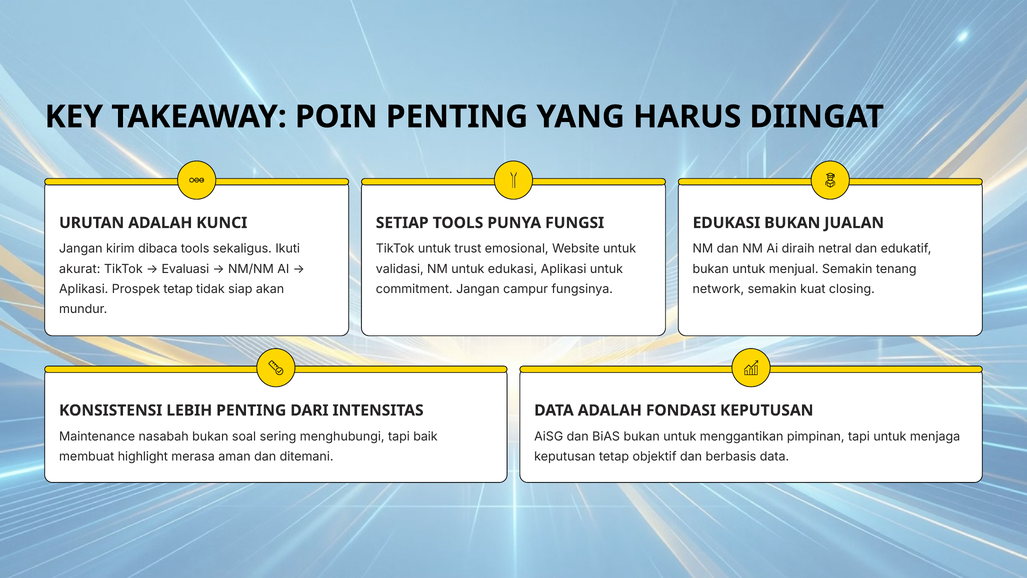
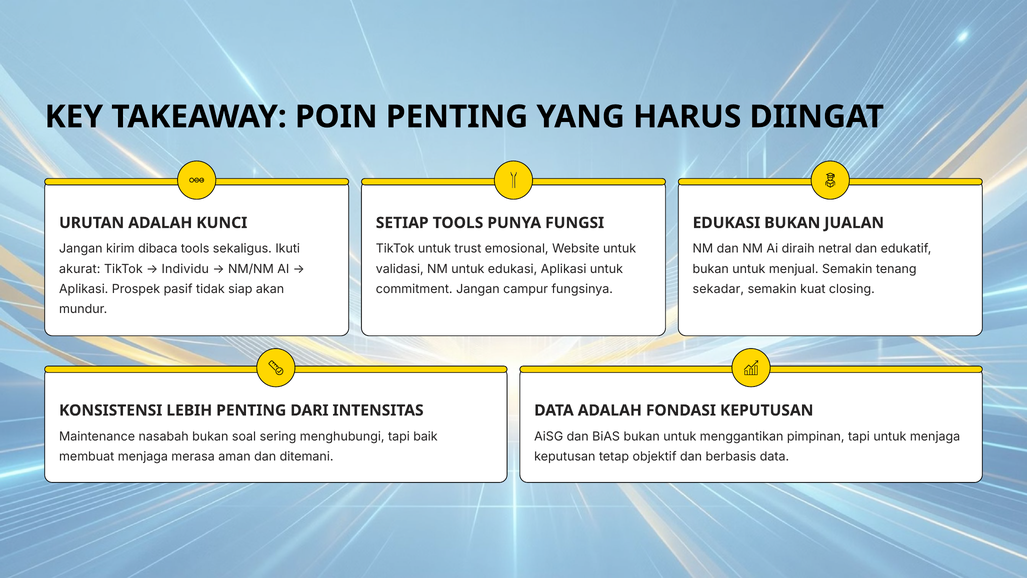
Evaluasi: Evaluasi -> Individu
Prospek tetap: tetap -> pasif
network: network -> sekadar
membuat highlight: highlight -> menjaga
